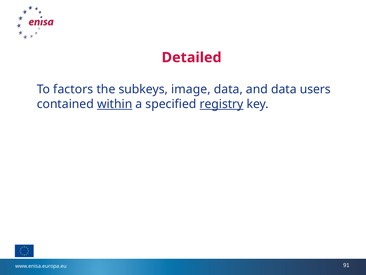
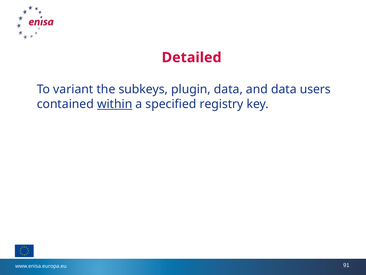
factors: factors -> variant
image: image -> plugin
registry underline: present -> none
